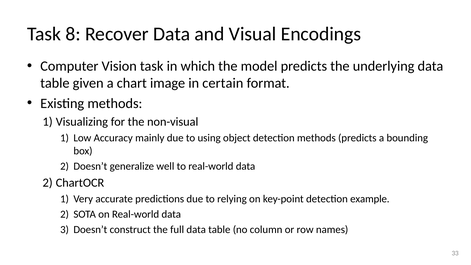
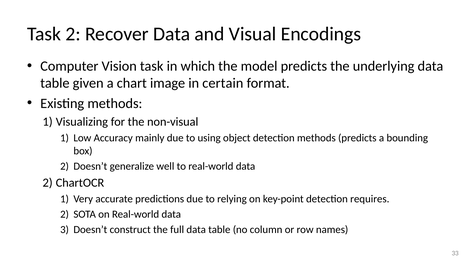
Task 8: 8 -> 2
example: example -> requires
